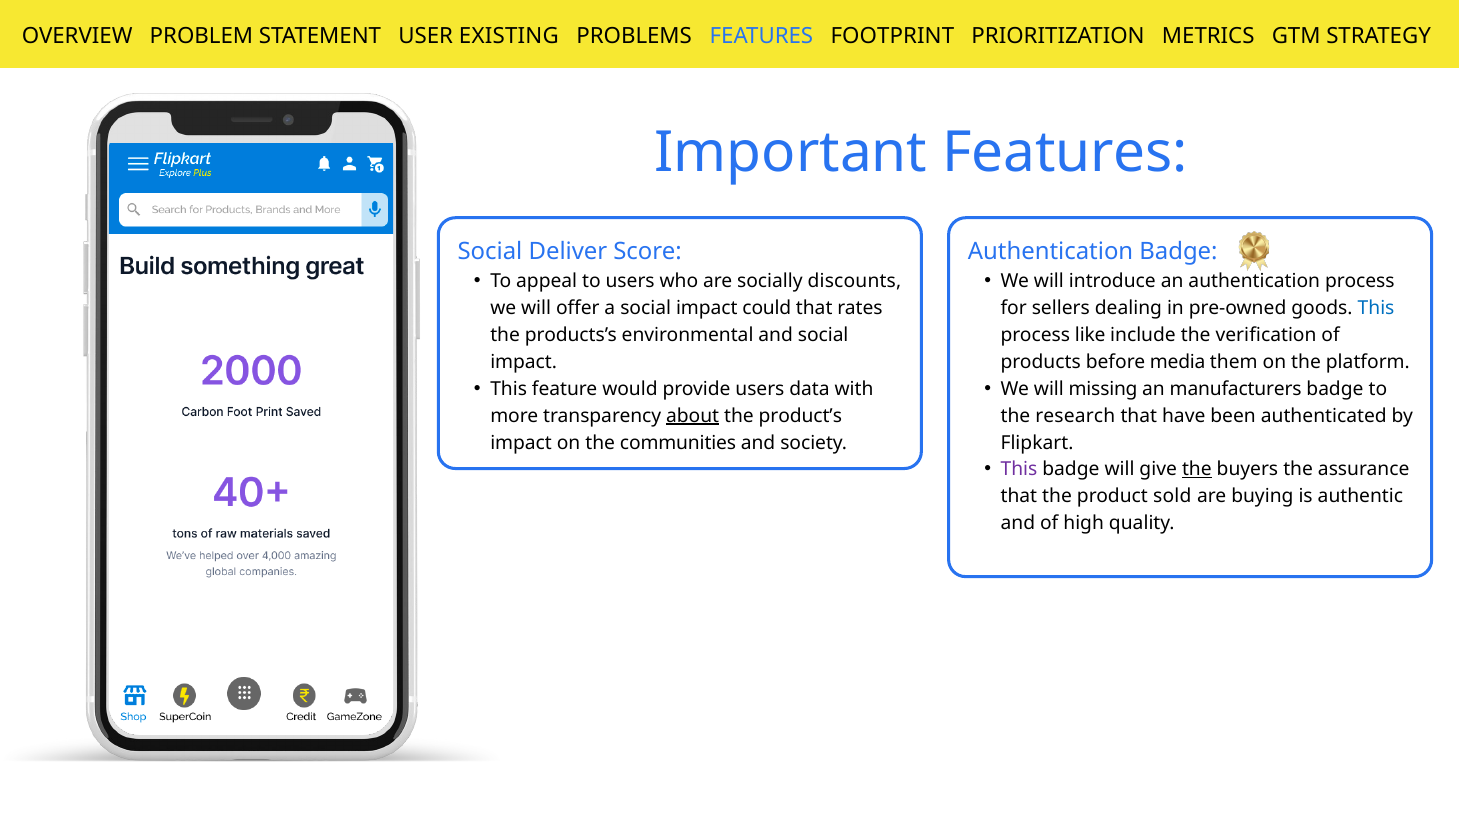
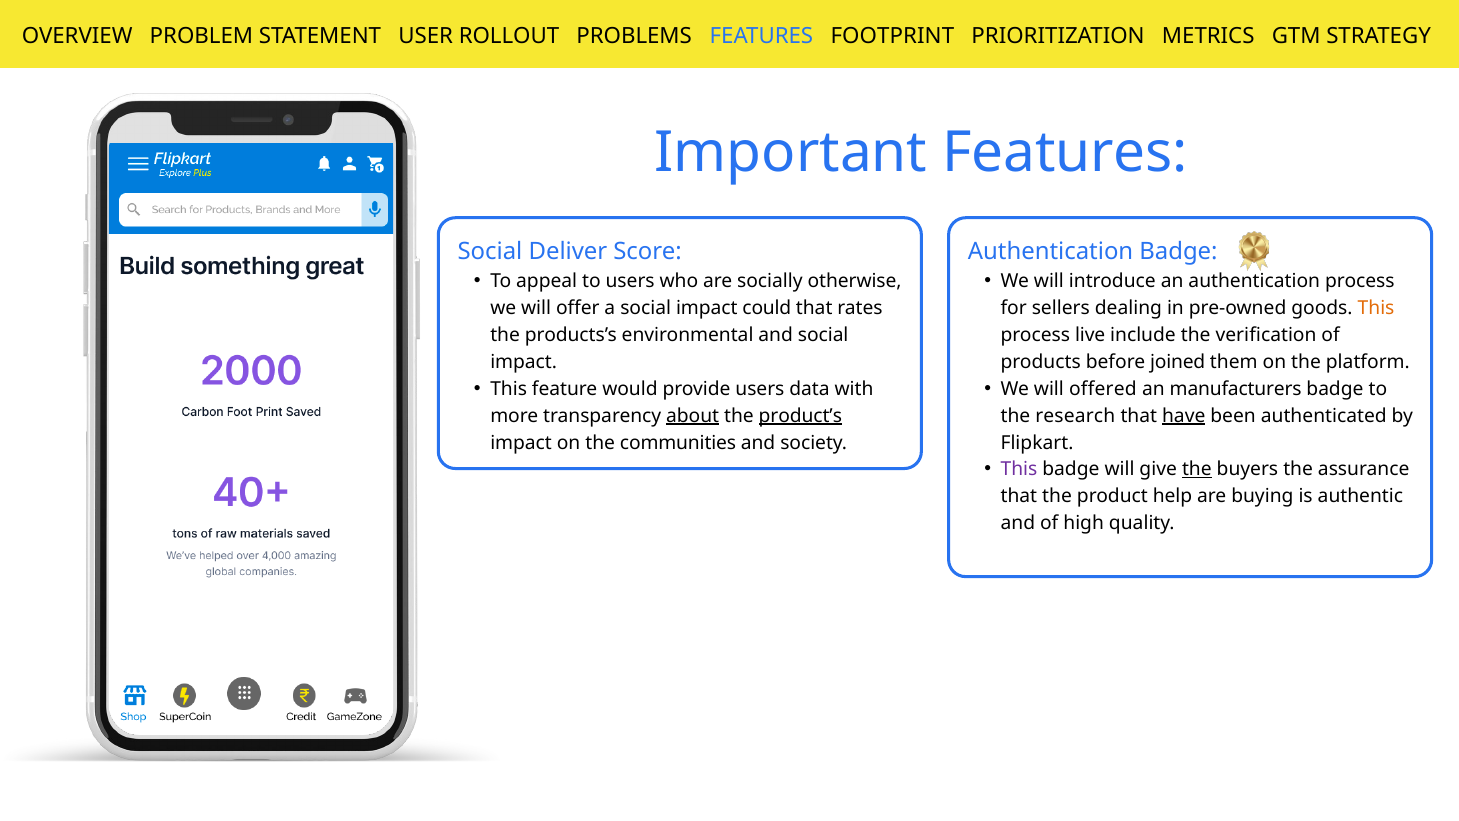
EXISTING: EXISTING -> ROLLOUT
discounts: discounts -> otherwise
This at (1376, 308) colour: blue -> orange
like: like -> live
media: media -> joined
missing: missing -> offered
product’s underline: none -> present
have underline: none -> present
sold: sold -> help
